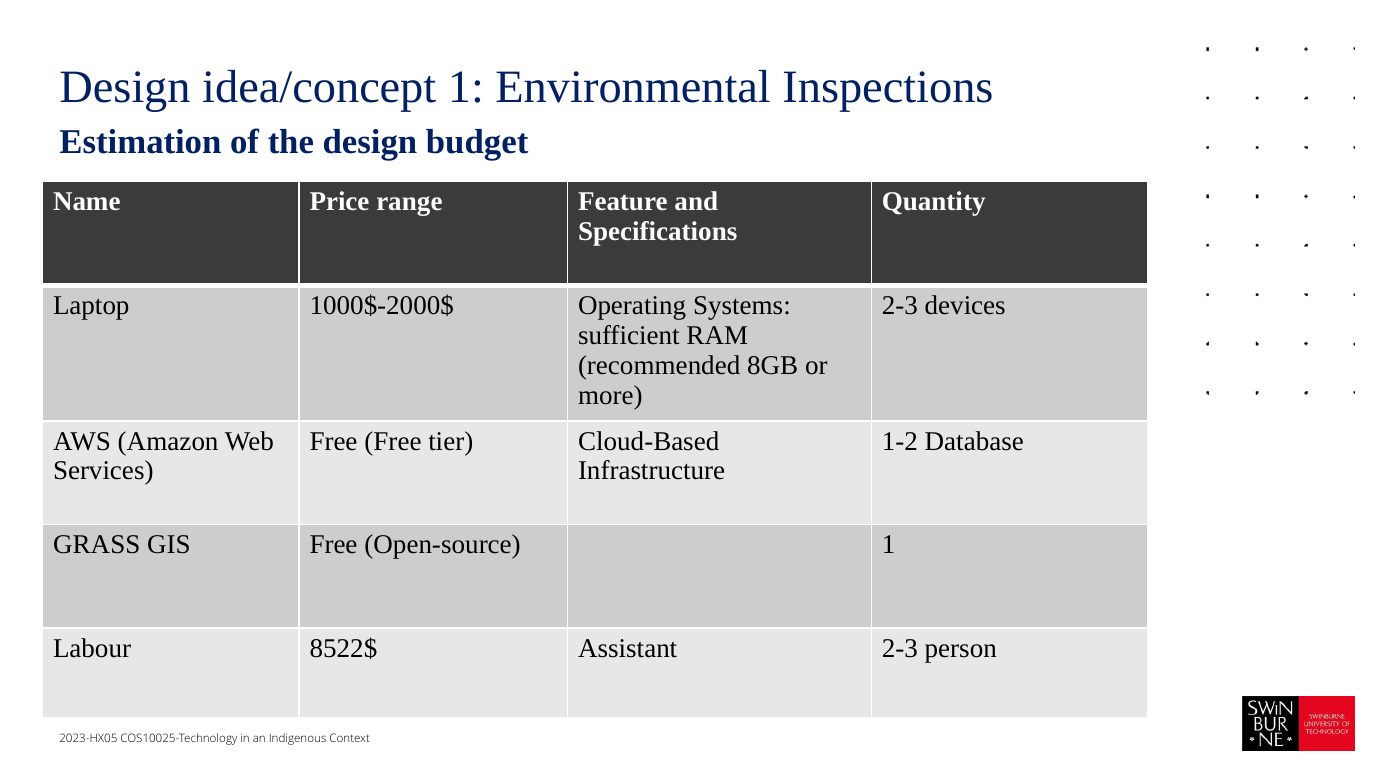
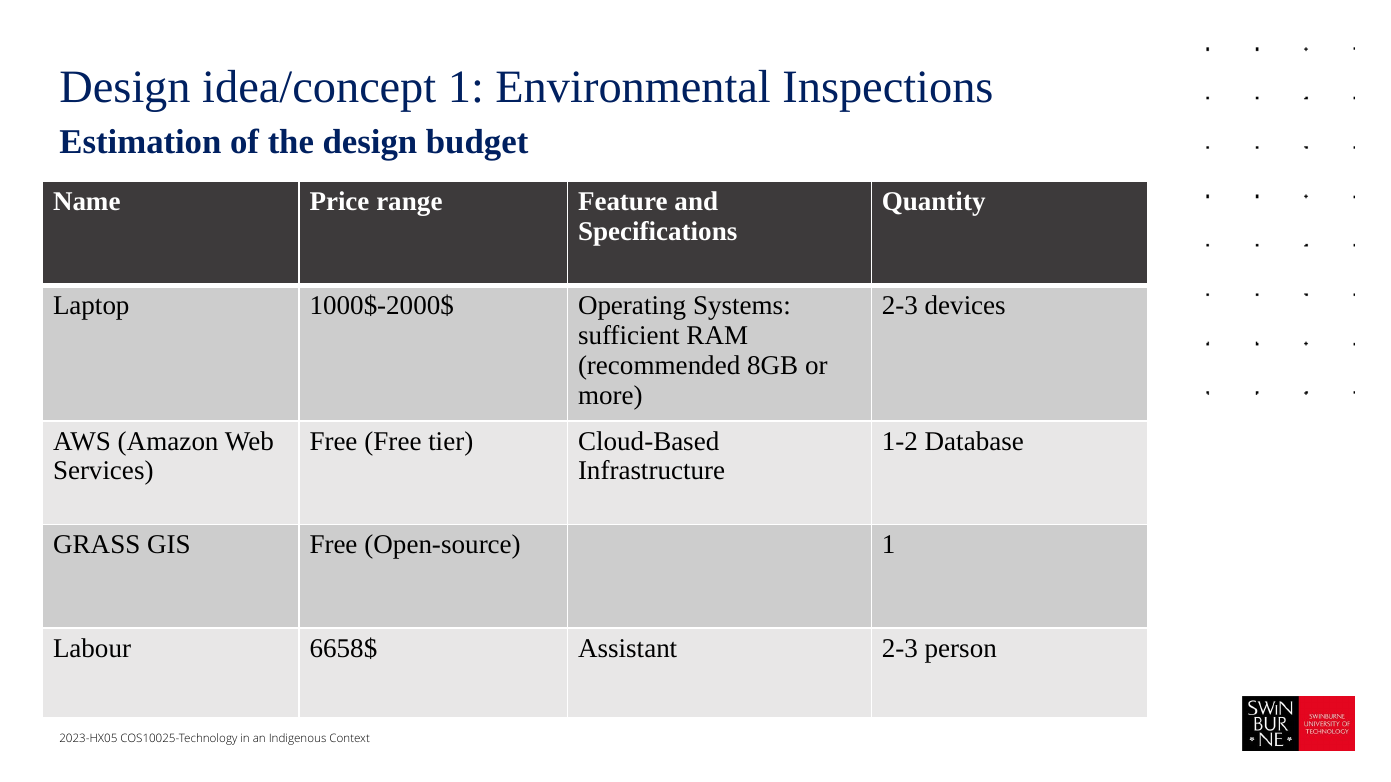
8522$: 8522$ -> 6658$
